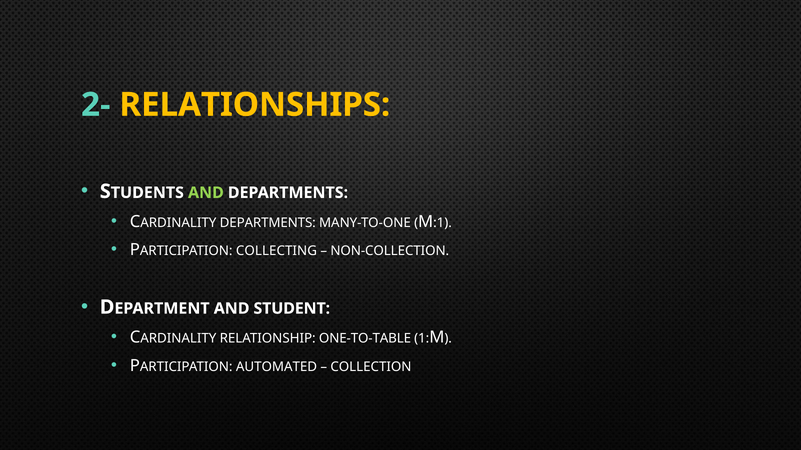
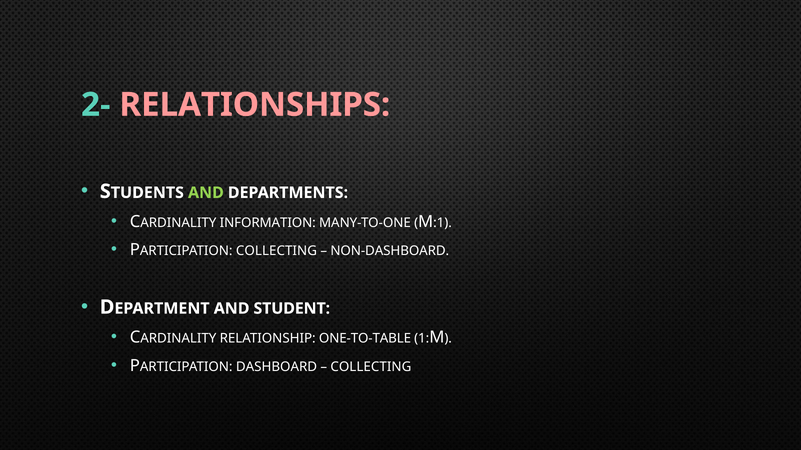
RELATIONSHIPS colour: yellow -> pink
DEPARTMENTS at (268, 223): DEPARTMENTS -> INFORMATION
NON-COLLECTION: NON-COLLECTION -> NON-DASHBOARD
AUTOMATED: AUTOMATED -> DASHBOARD
COLLECTION at (371, 367): COLLECTION -> COLLECTING
